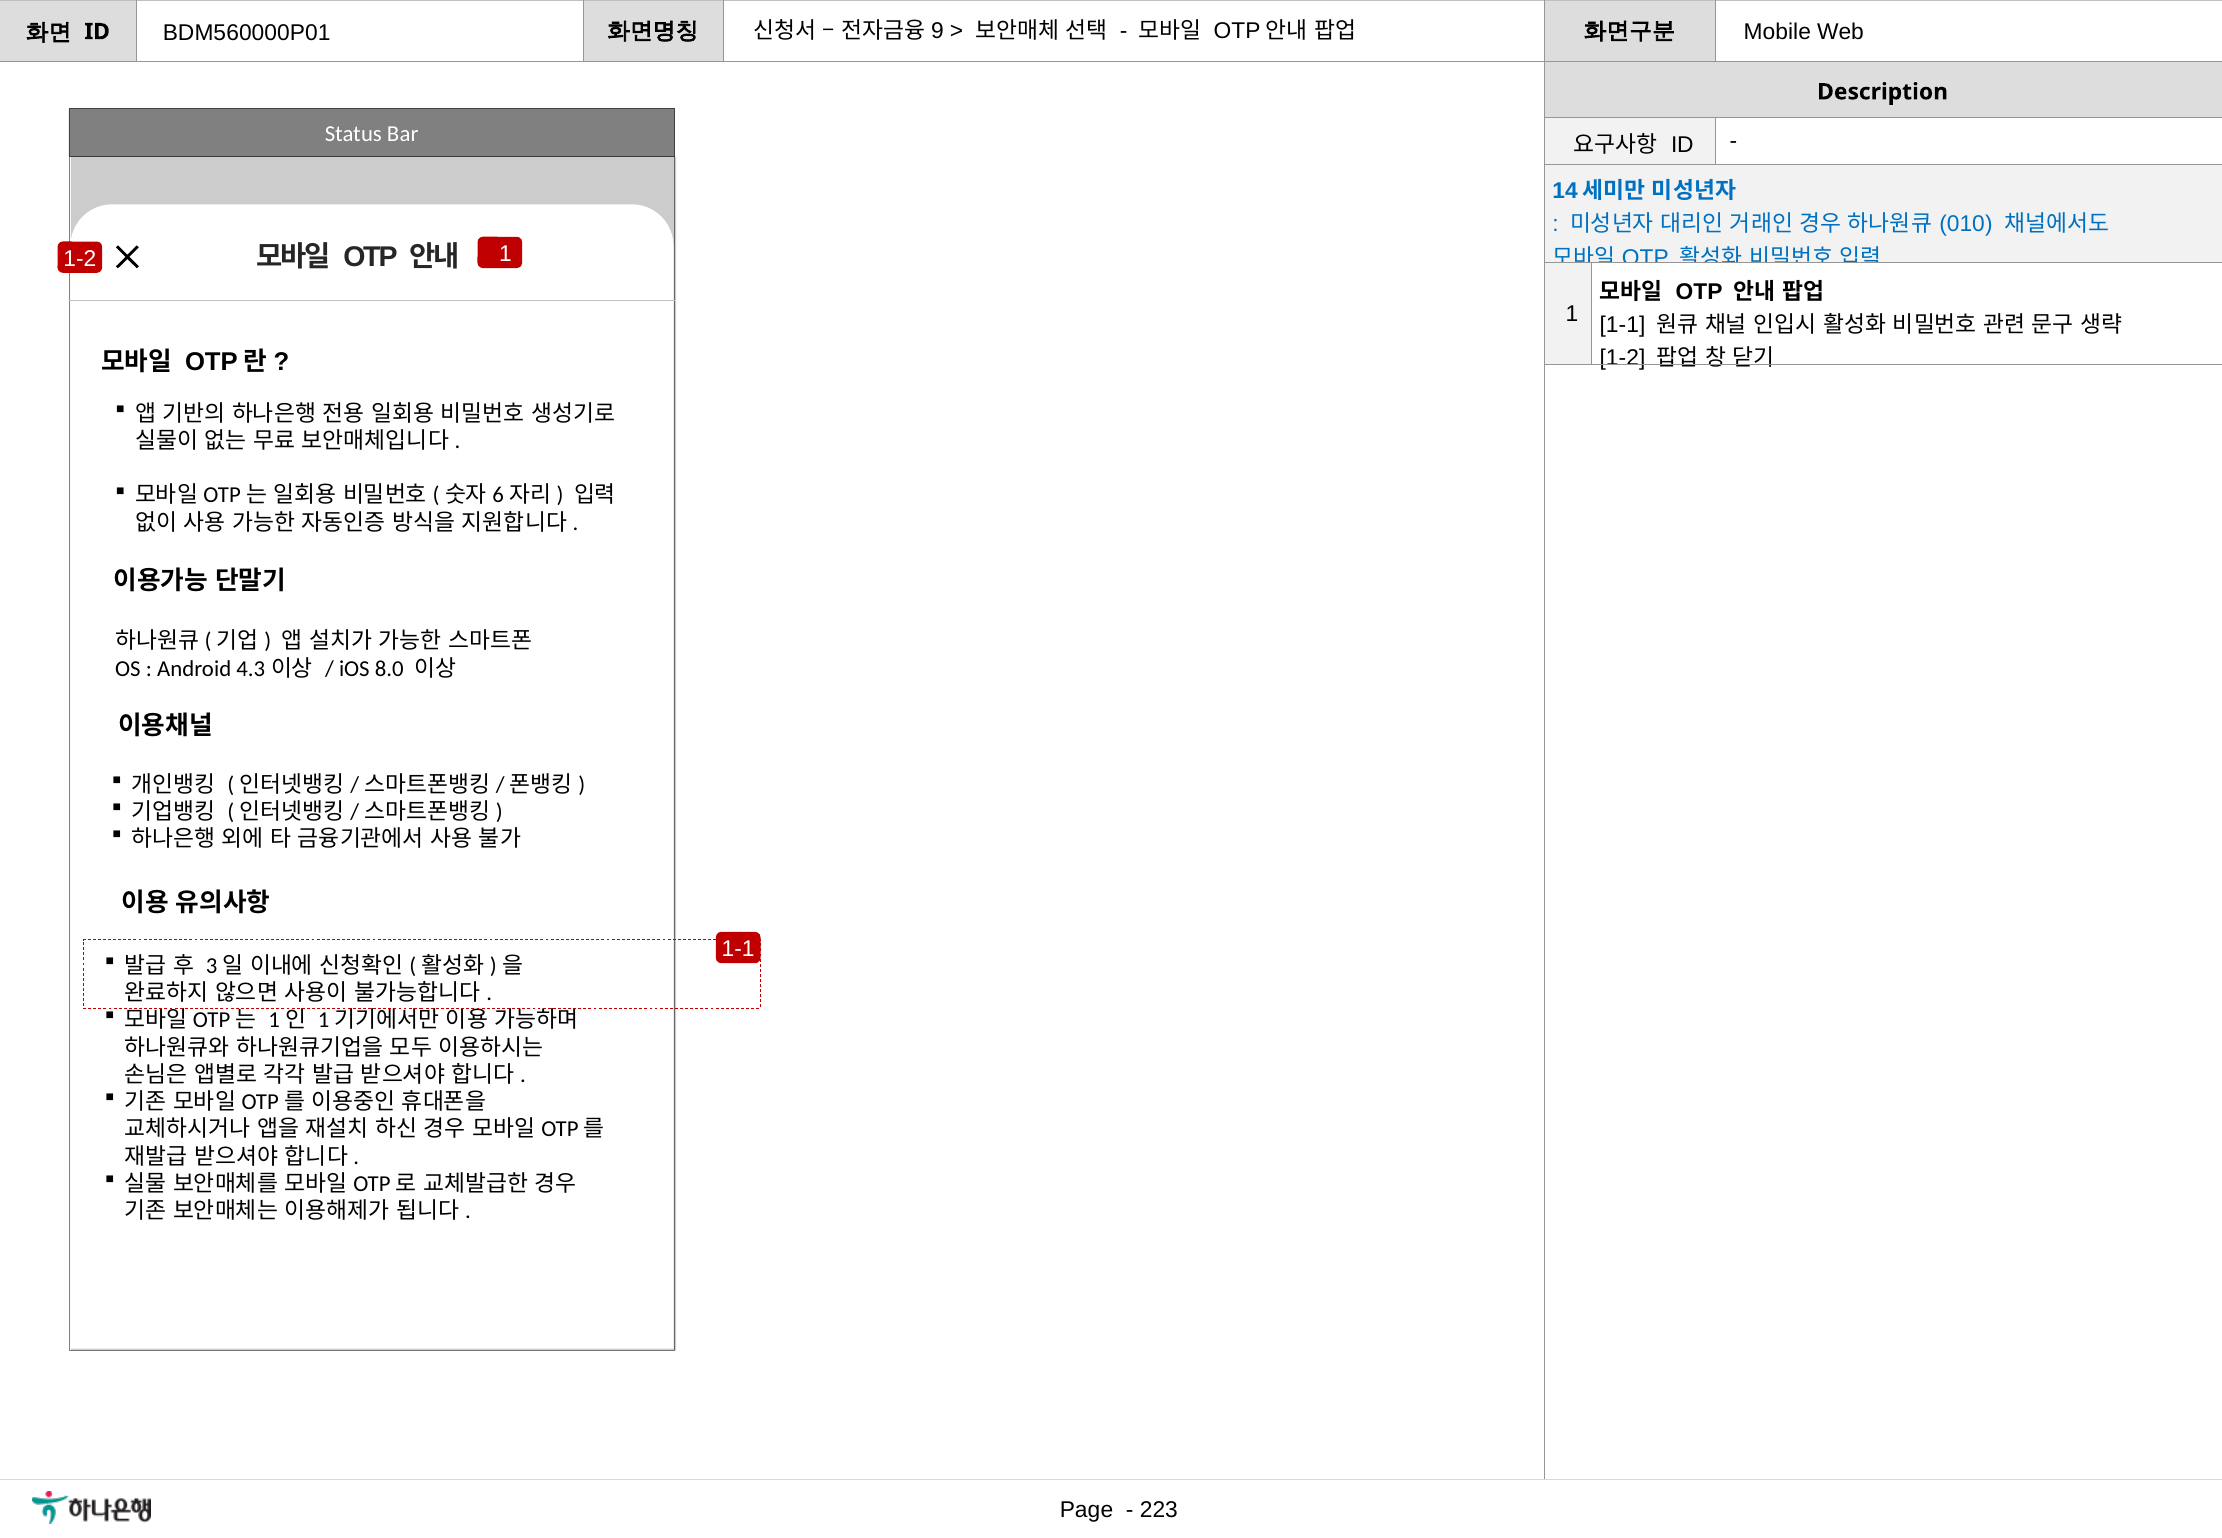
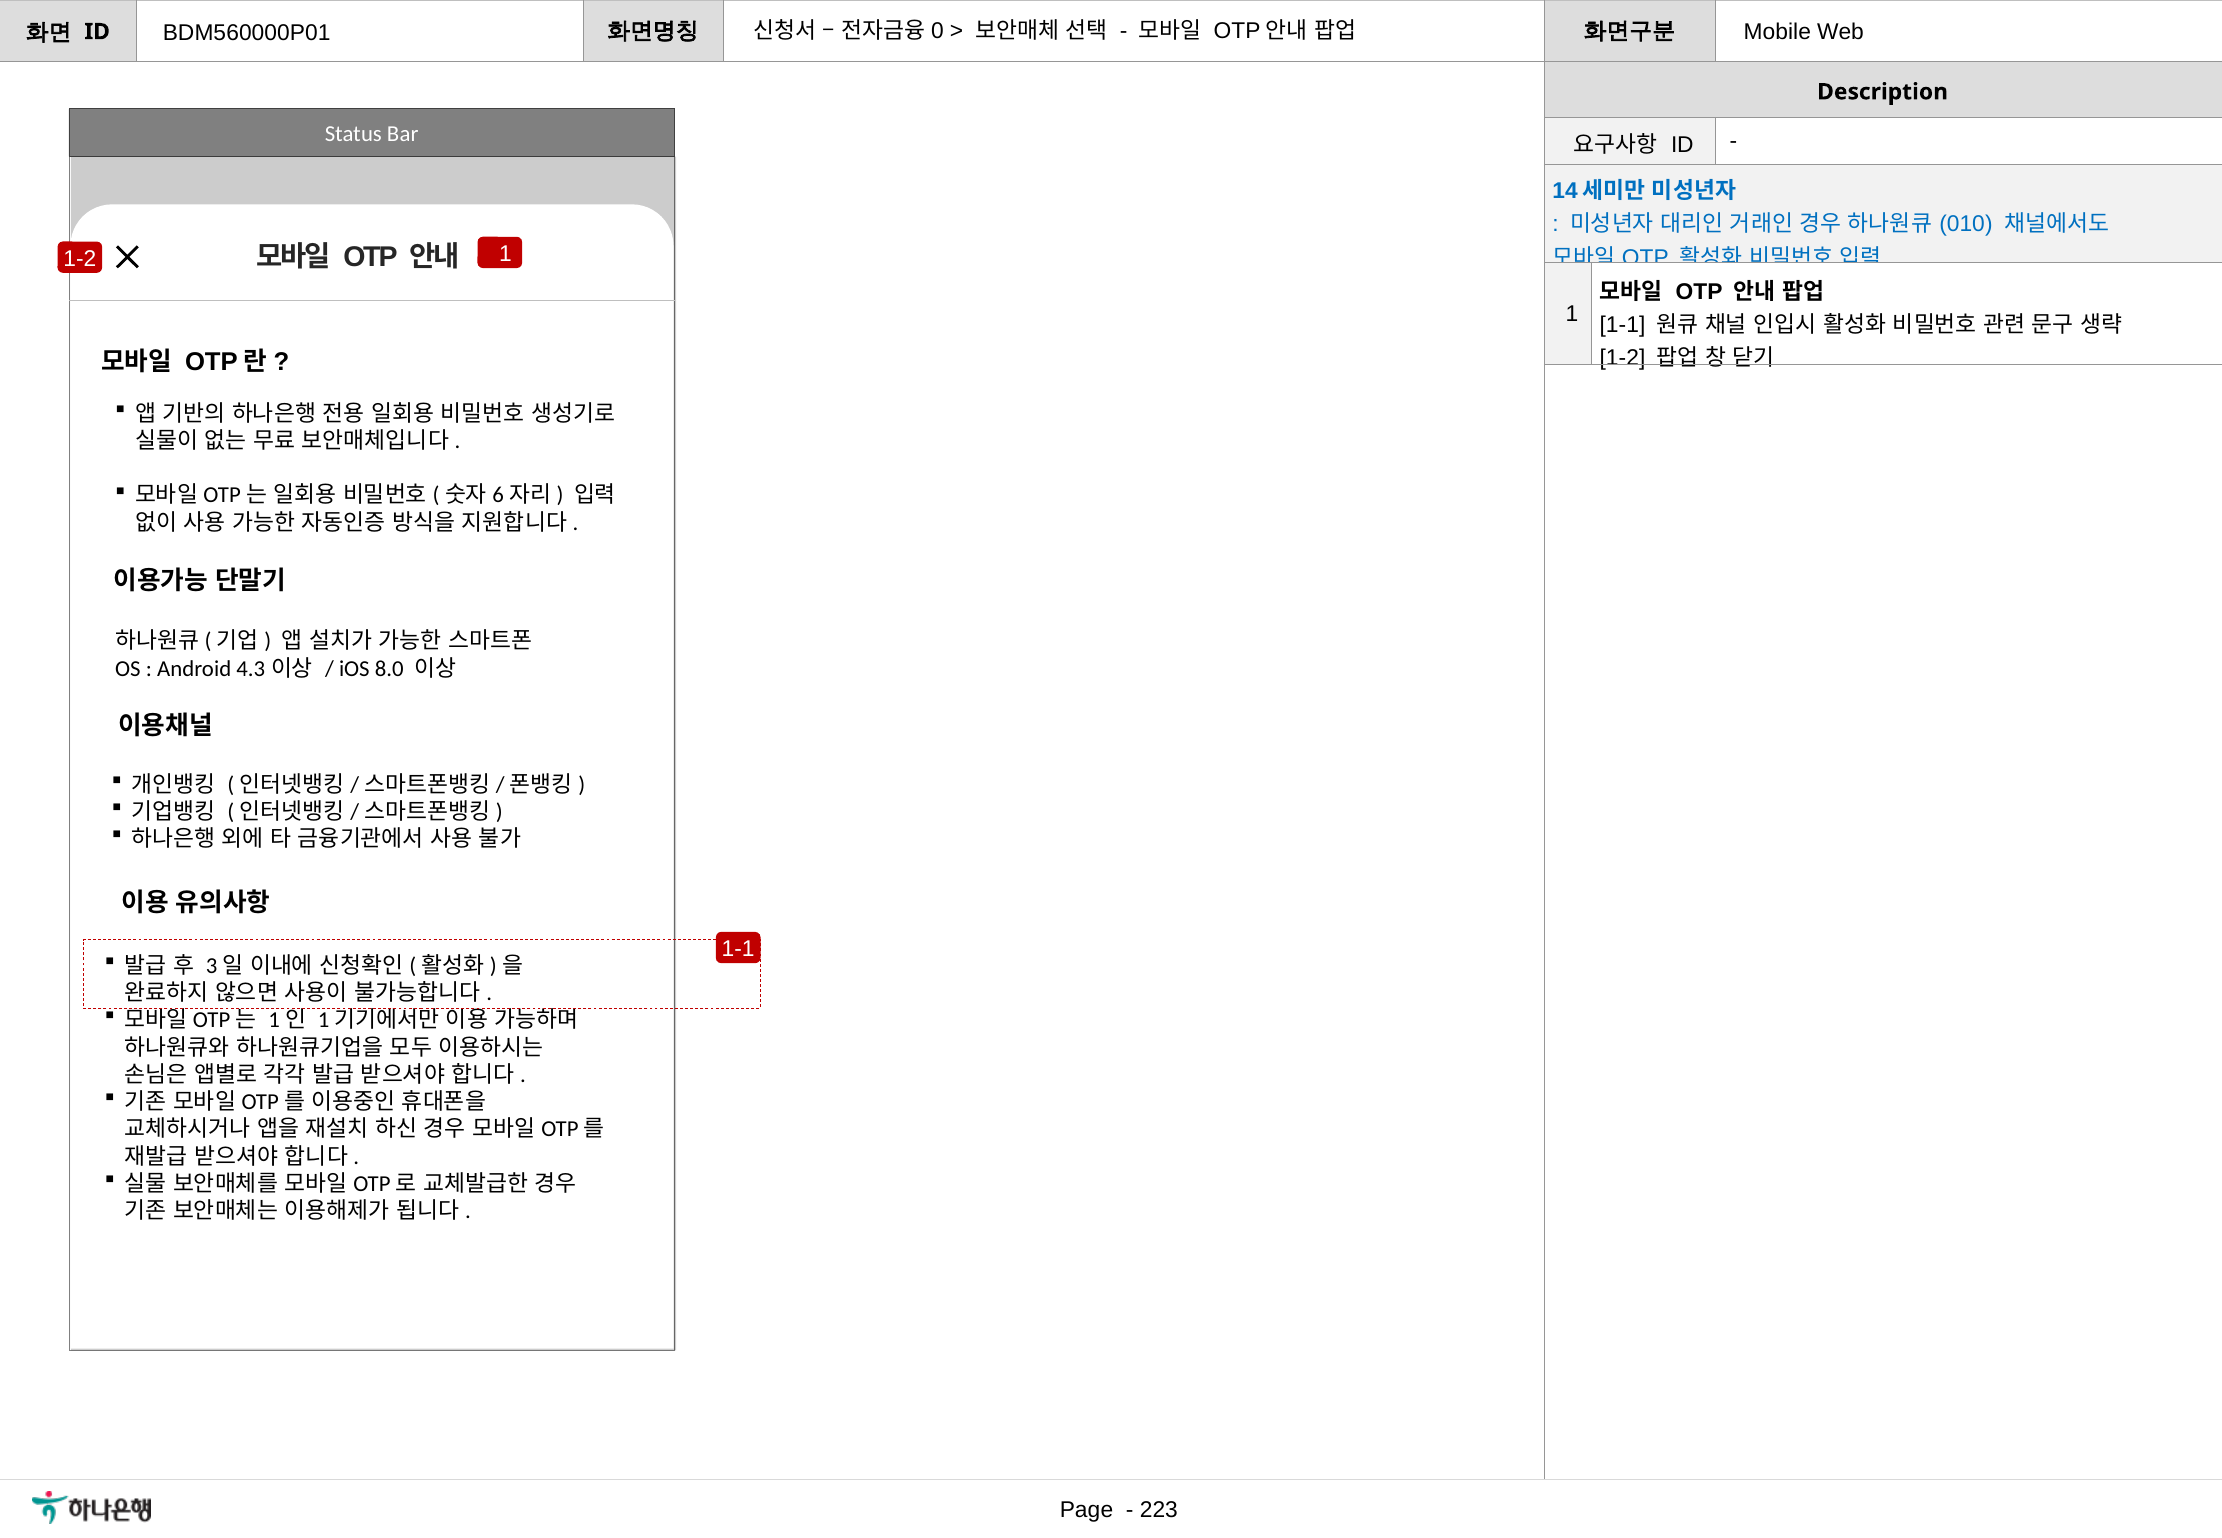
9: 9 -> 0
